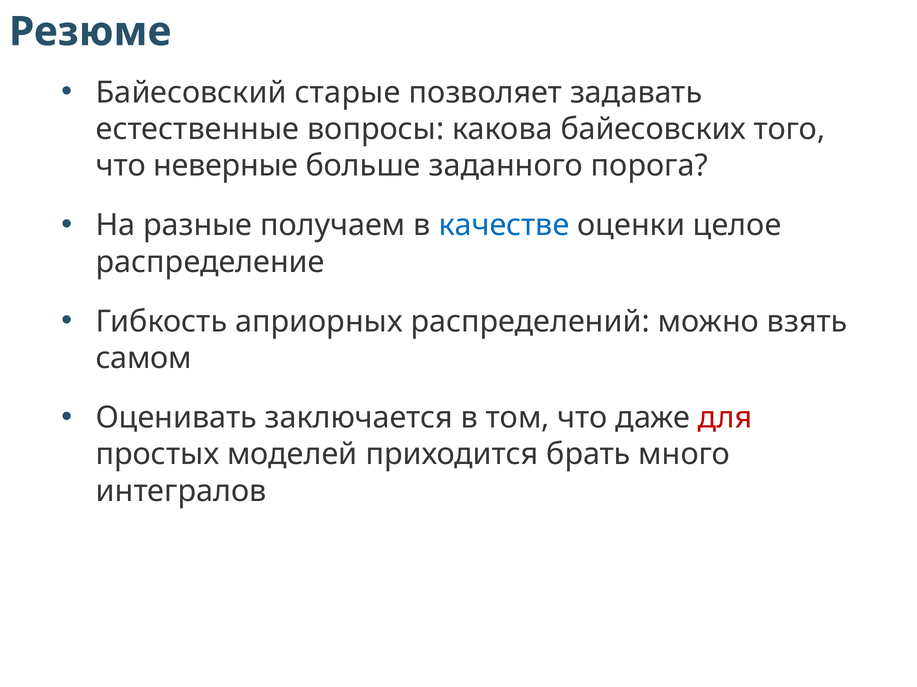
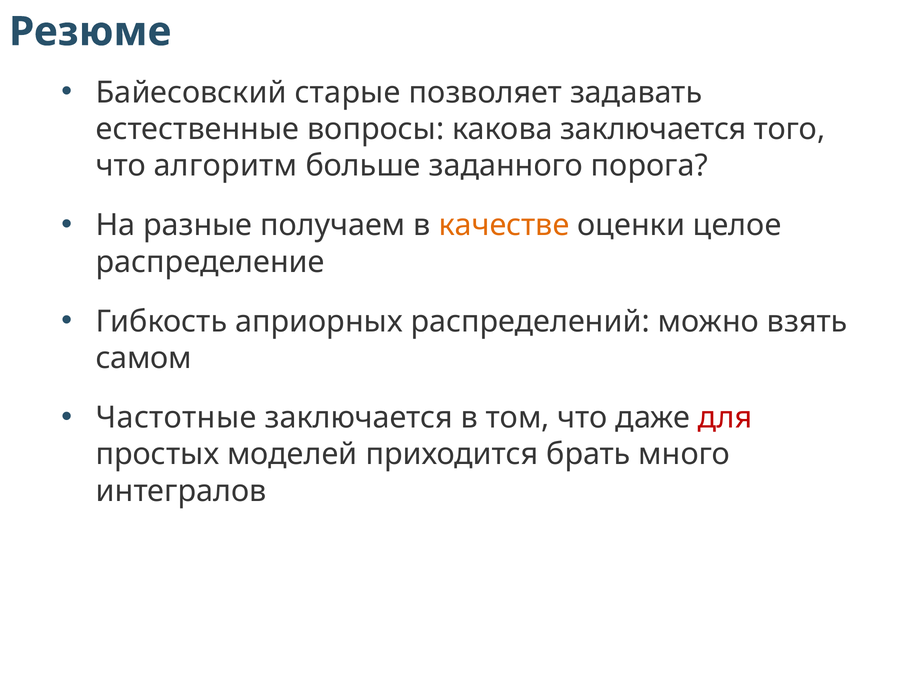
какова байесовских: байесовских -> заключается
неверные: неверные -> алгоритм
качестве colour: blue -> orange
Оценивать: Оценивать -> Частотные
